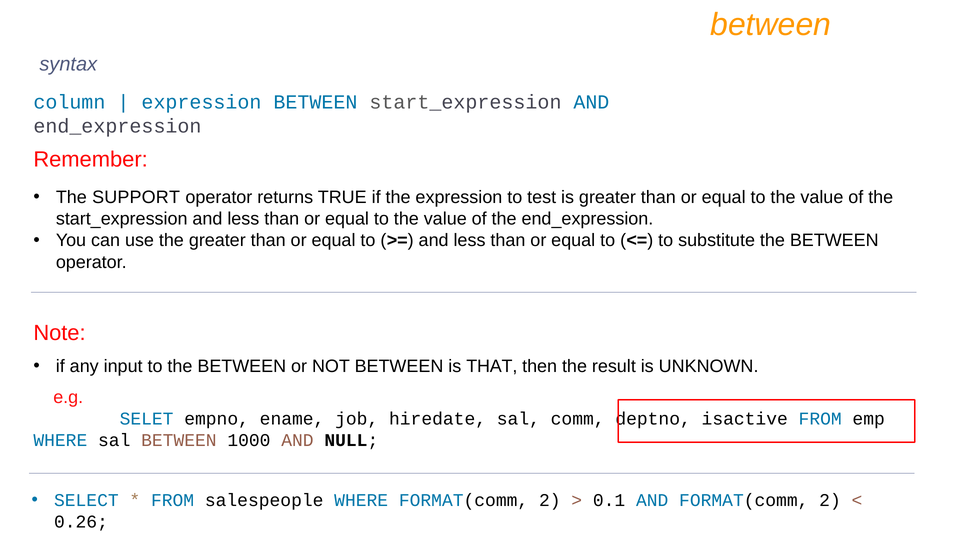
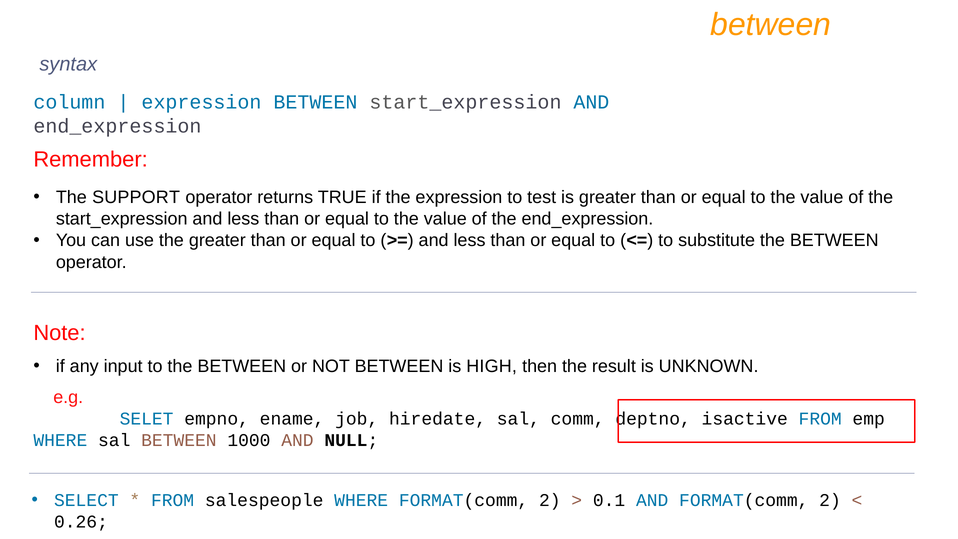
THAT: THAT -> HIGH
